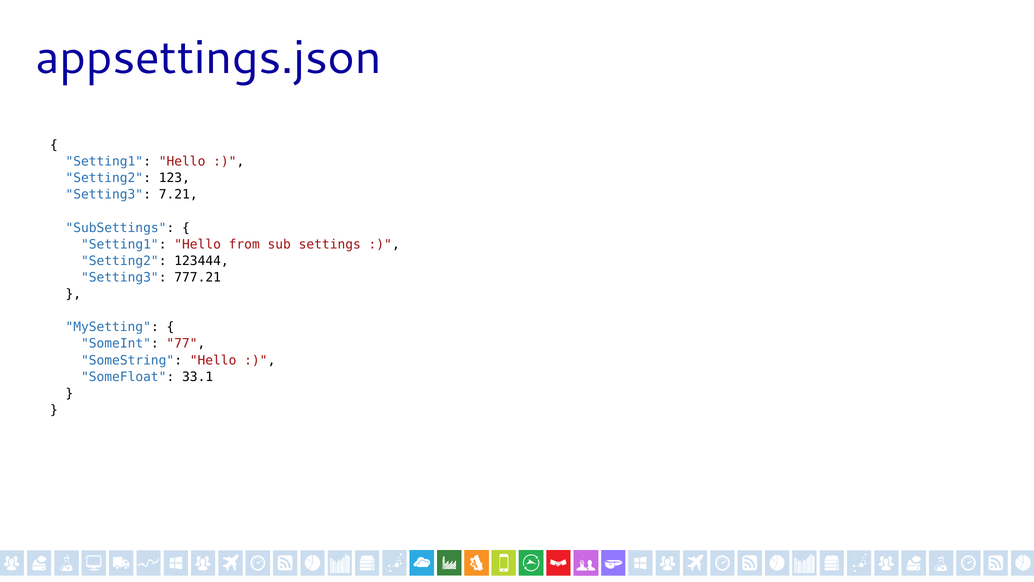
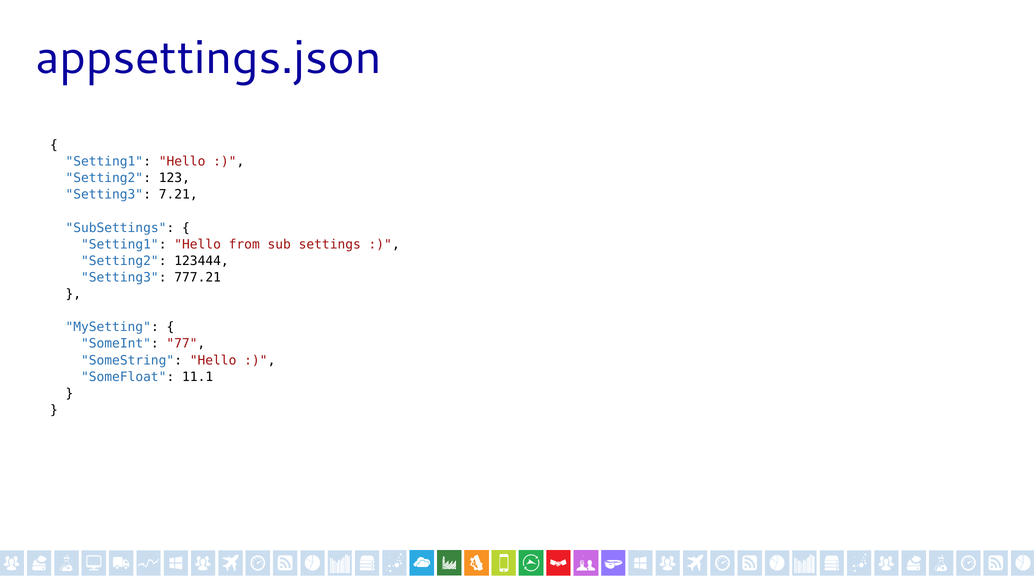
33.1: 33.1 -> 11.1
